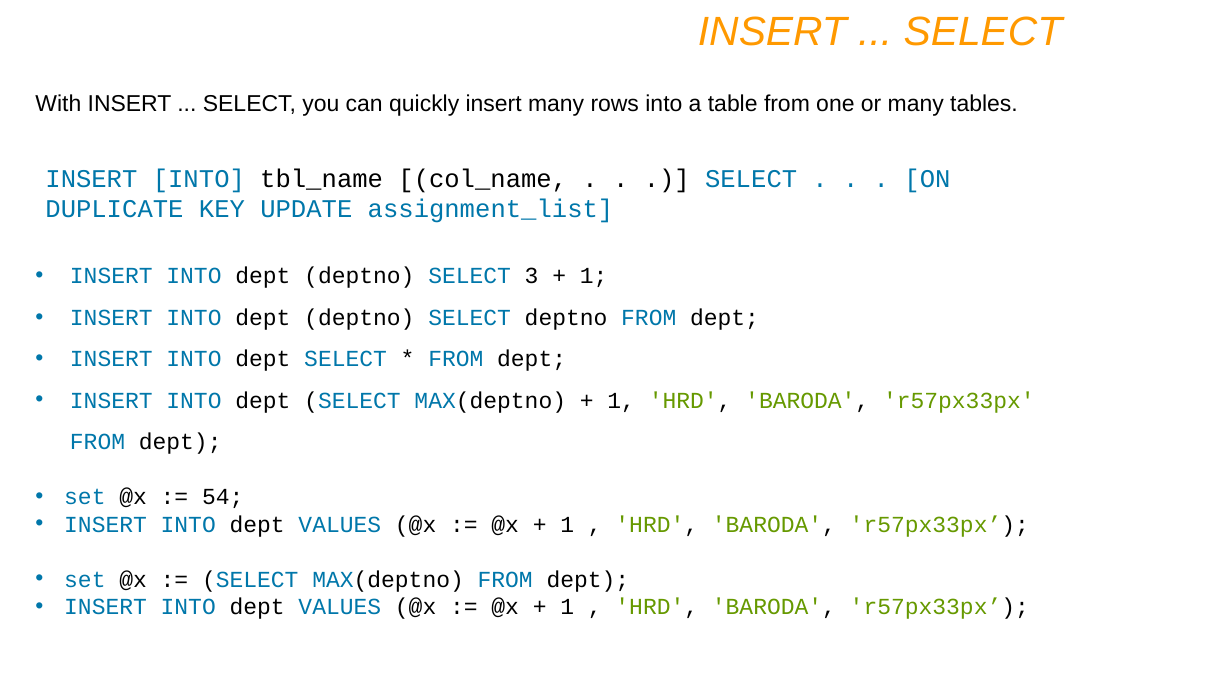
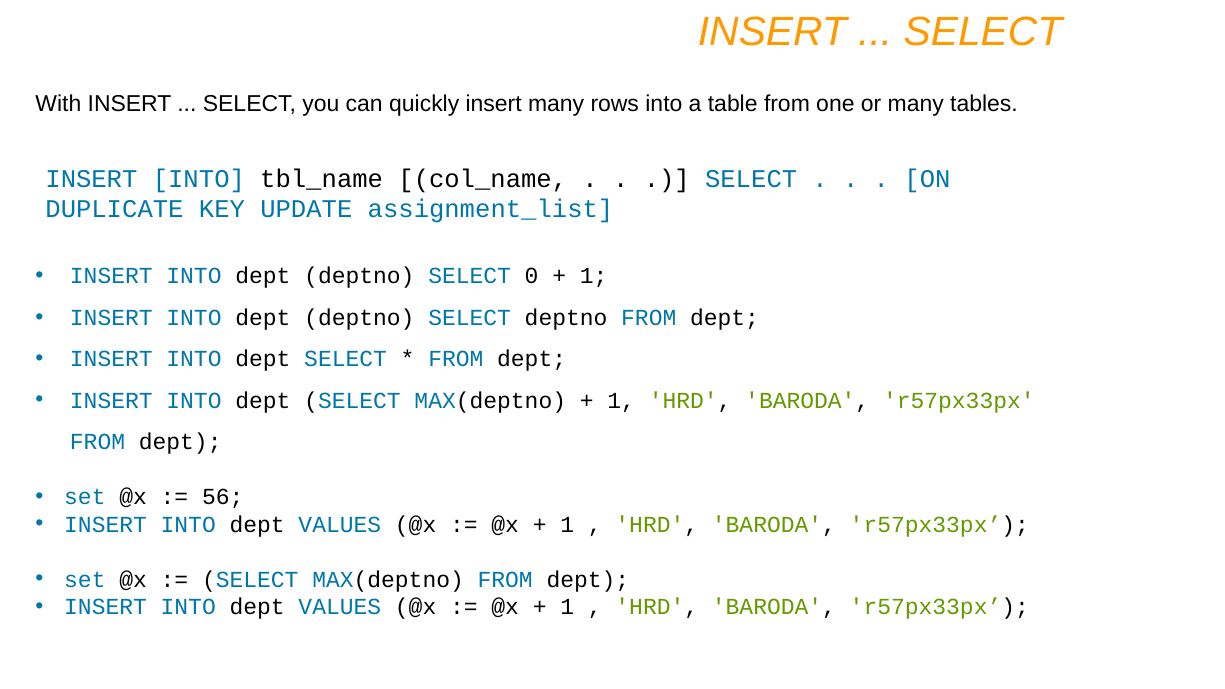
3: 3 -> 0
54: 54 -> 56
